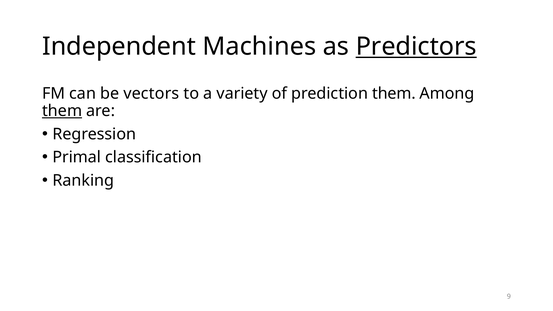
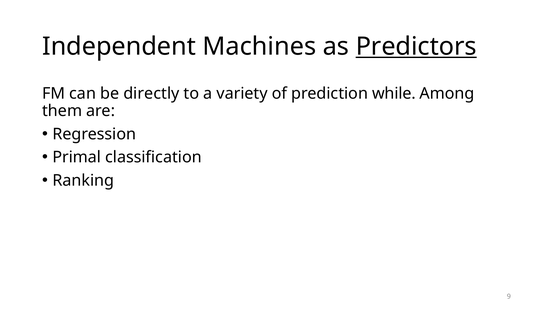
vectors: vectors -> directly
prediction them: them -> while
them at (62, 111) underline: present -> none
